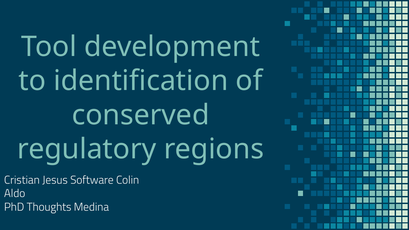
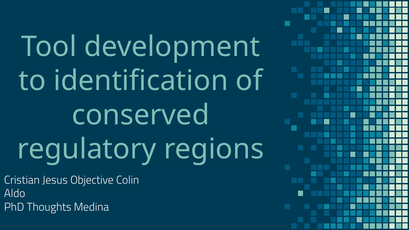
Software: Software -> Objective
